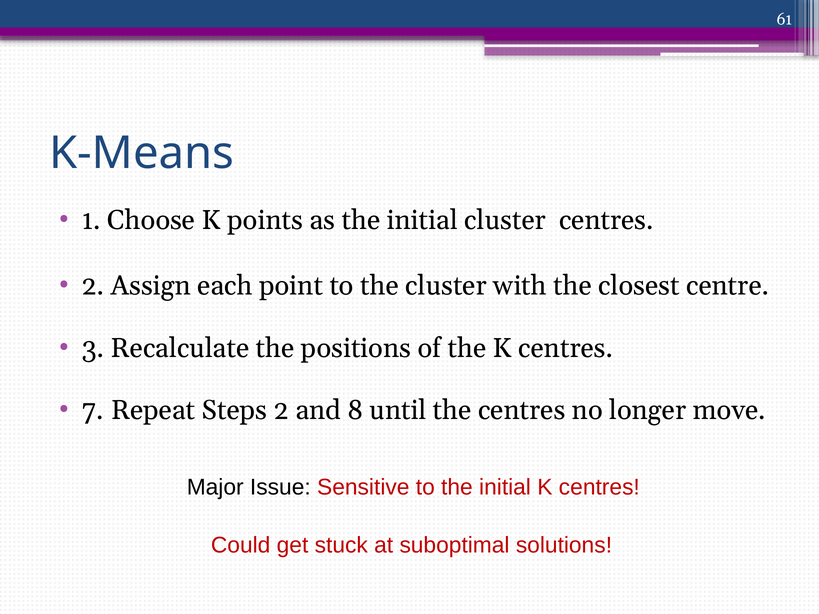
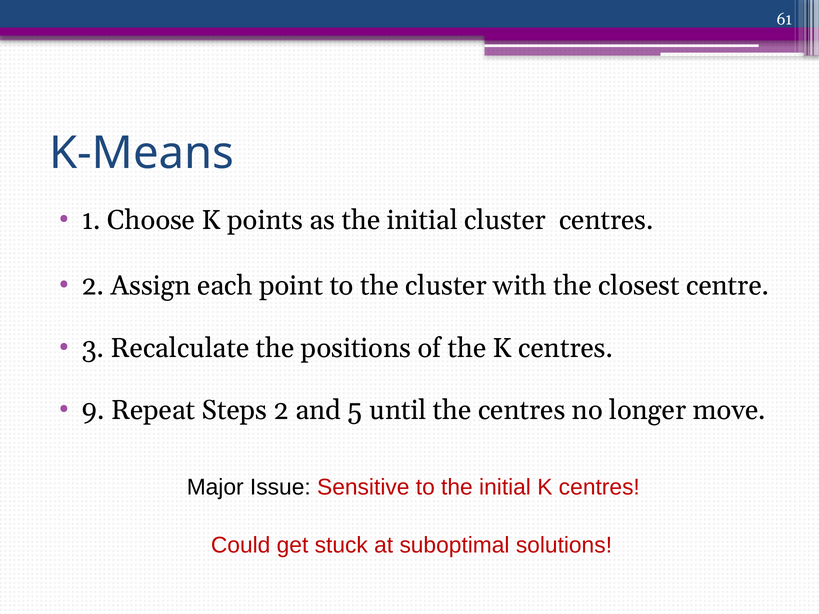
7: 7 -> 9
8: 8 -> 5
